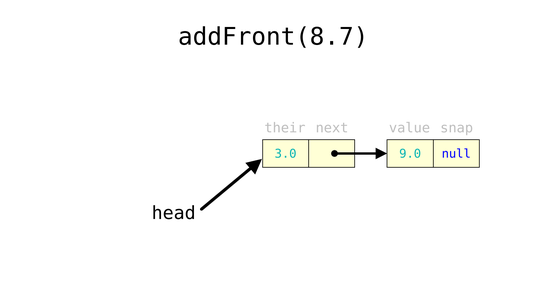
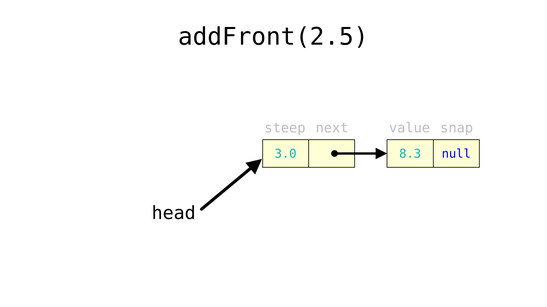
addFront(8.7: addFront(8.7 -> addFront(2.5
their: their -> steep
9.0: 9.0 -> 8.3
